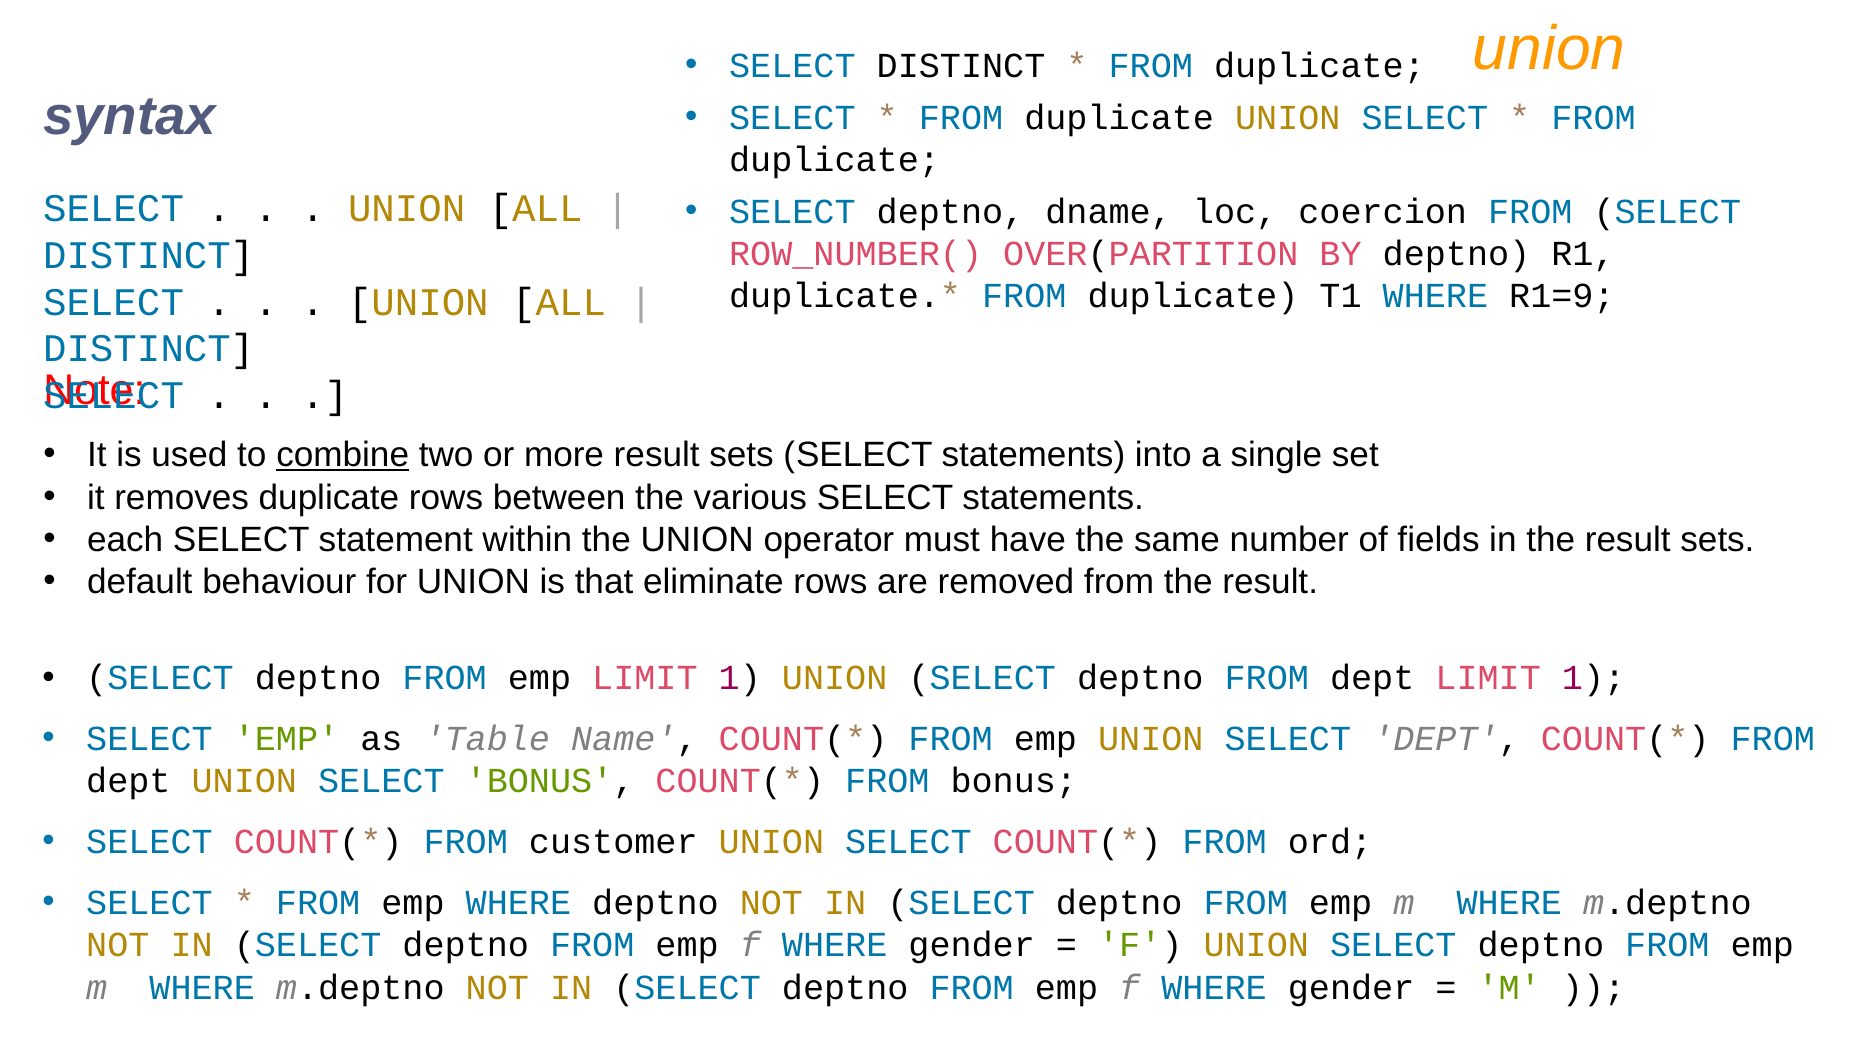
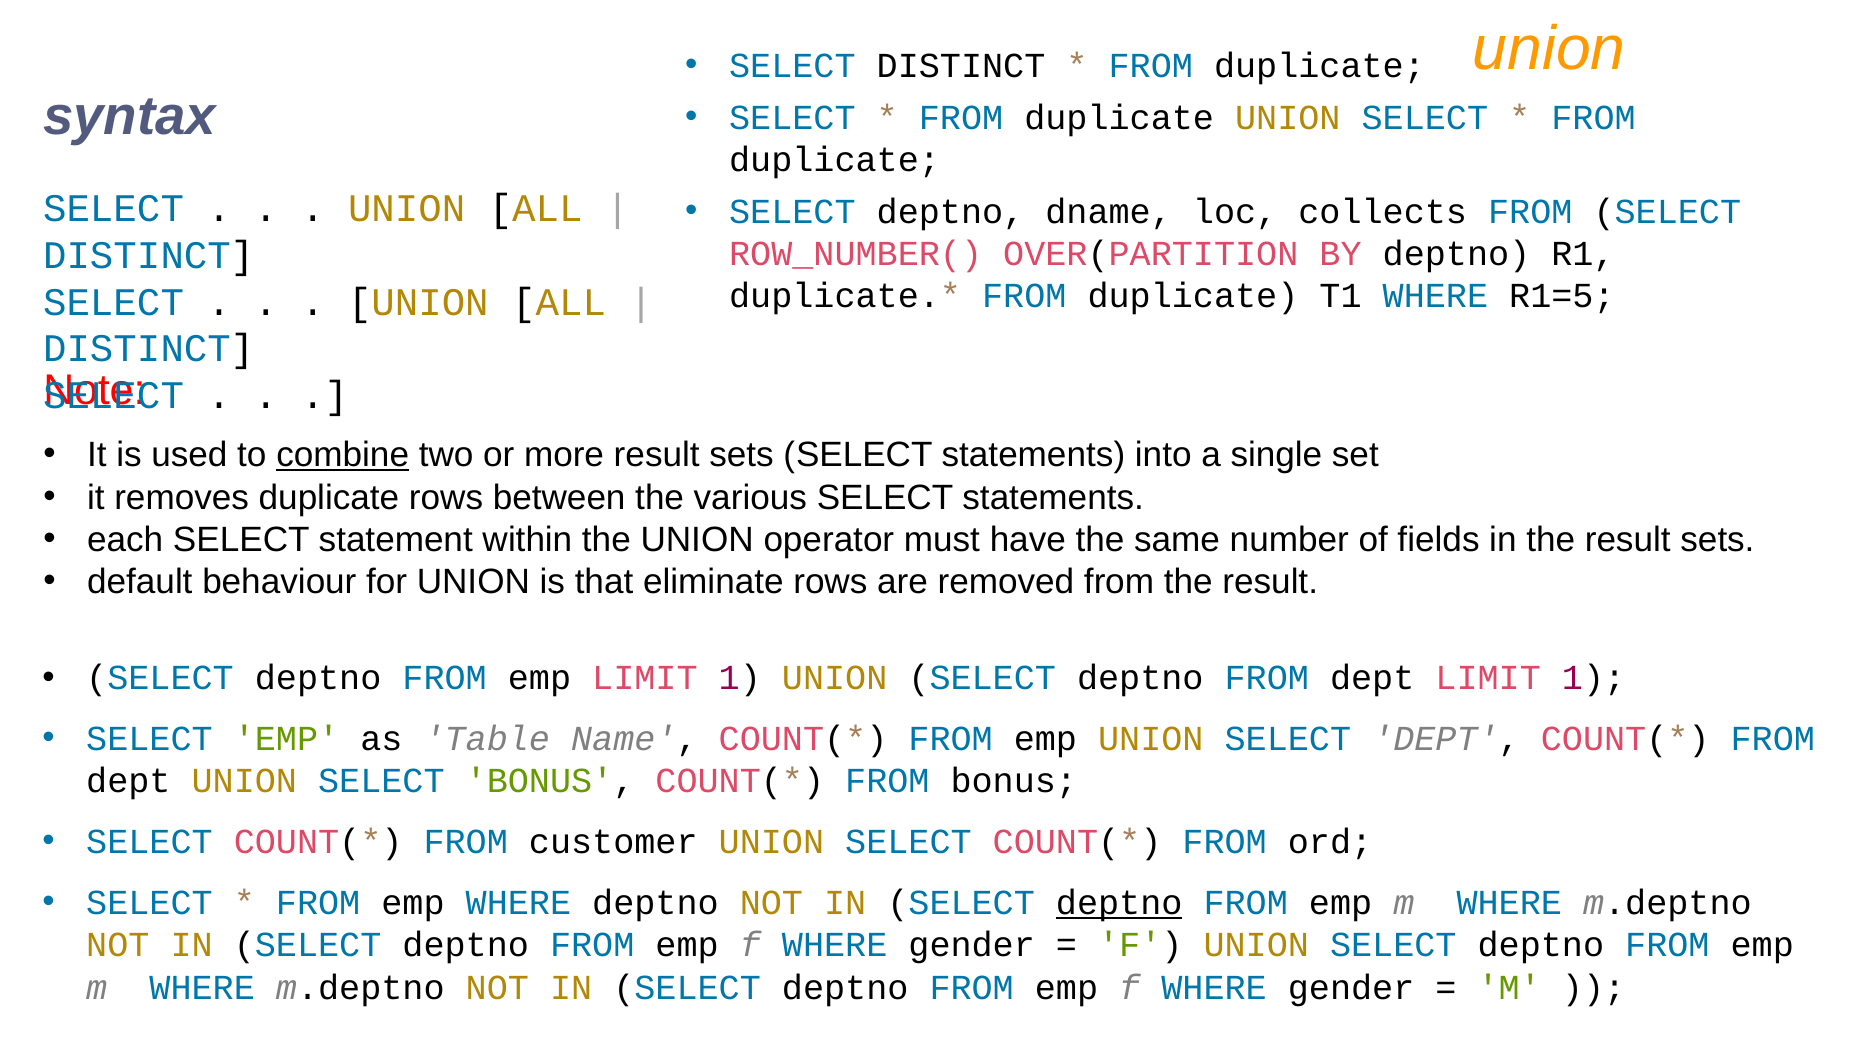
coercion: coercion -> collects
R1=9: R1=9 -> R1=5
deptno at (1119, 903) underline: none -> present
